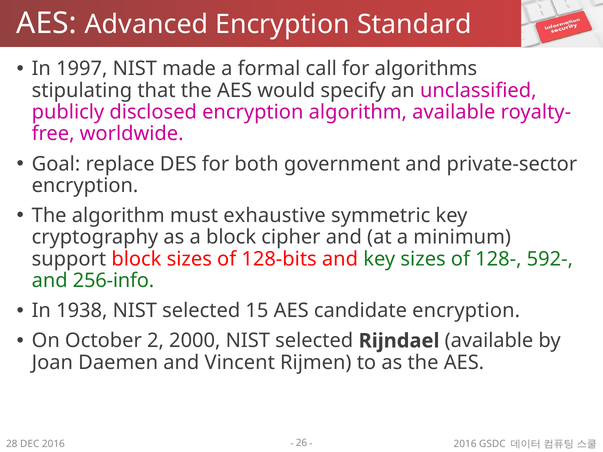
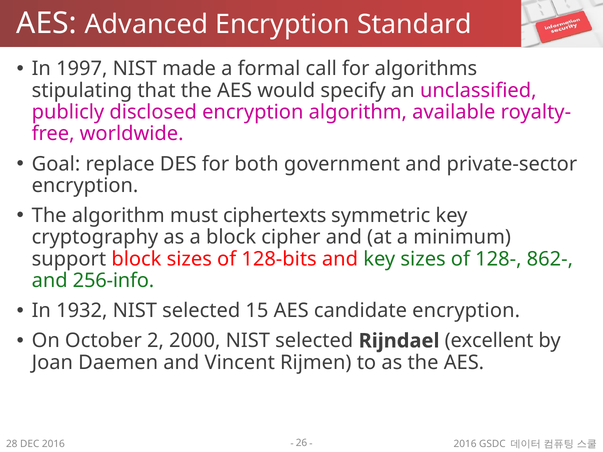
exhaustive: exhaustive -> ciphertexts
592-: 592- -> 862-
1938: 1938 -> 1932
Rijndael available: available -> excellent
